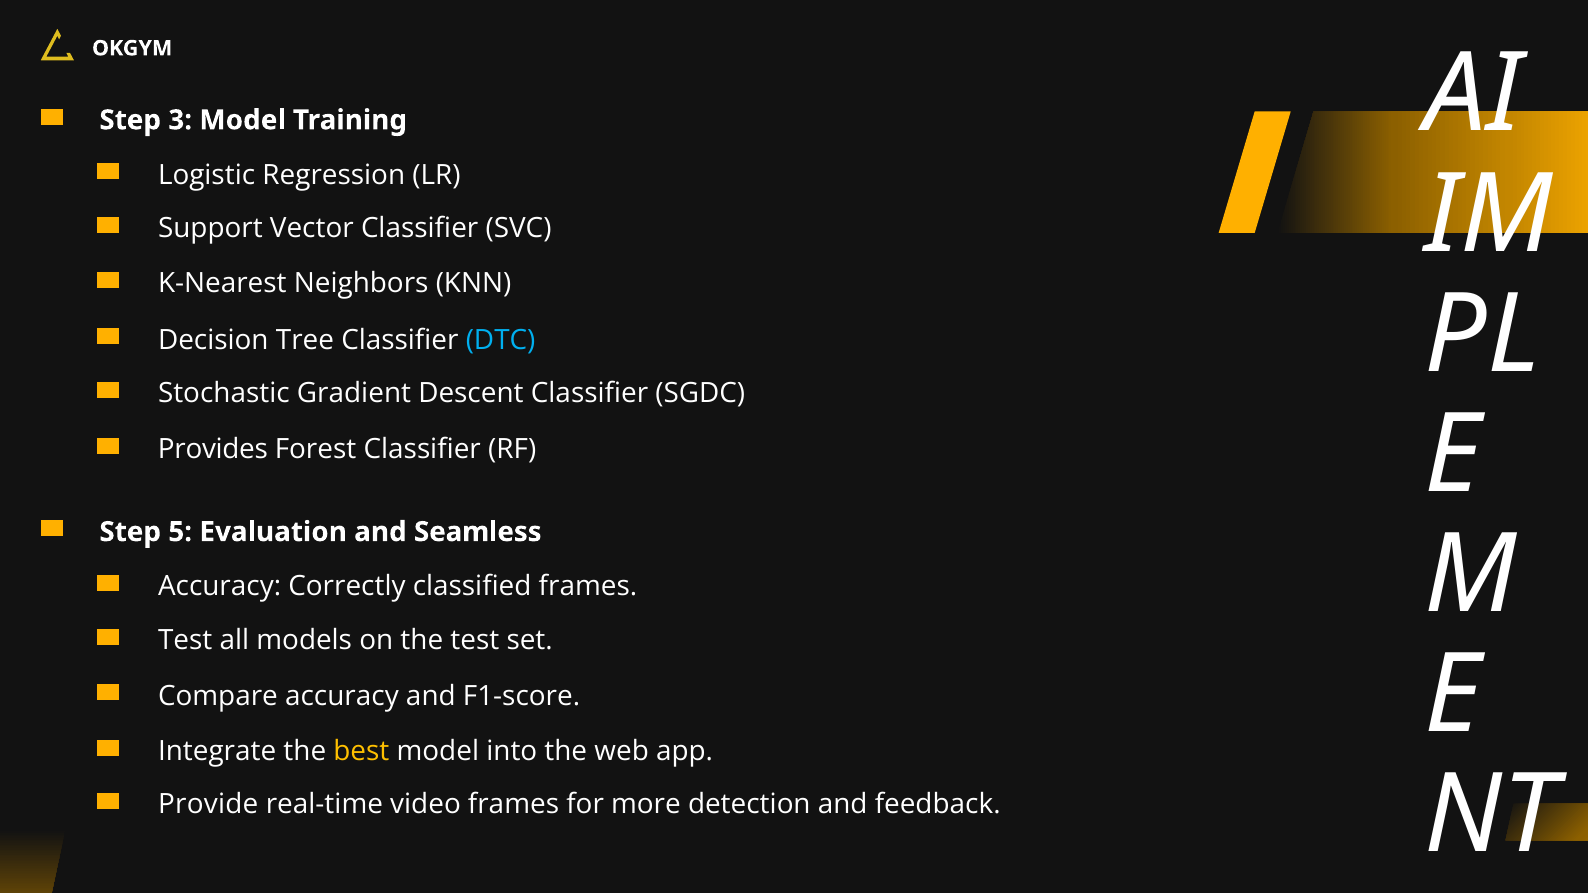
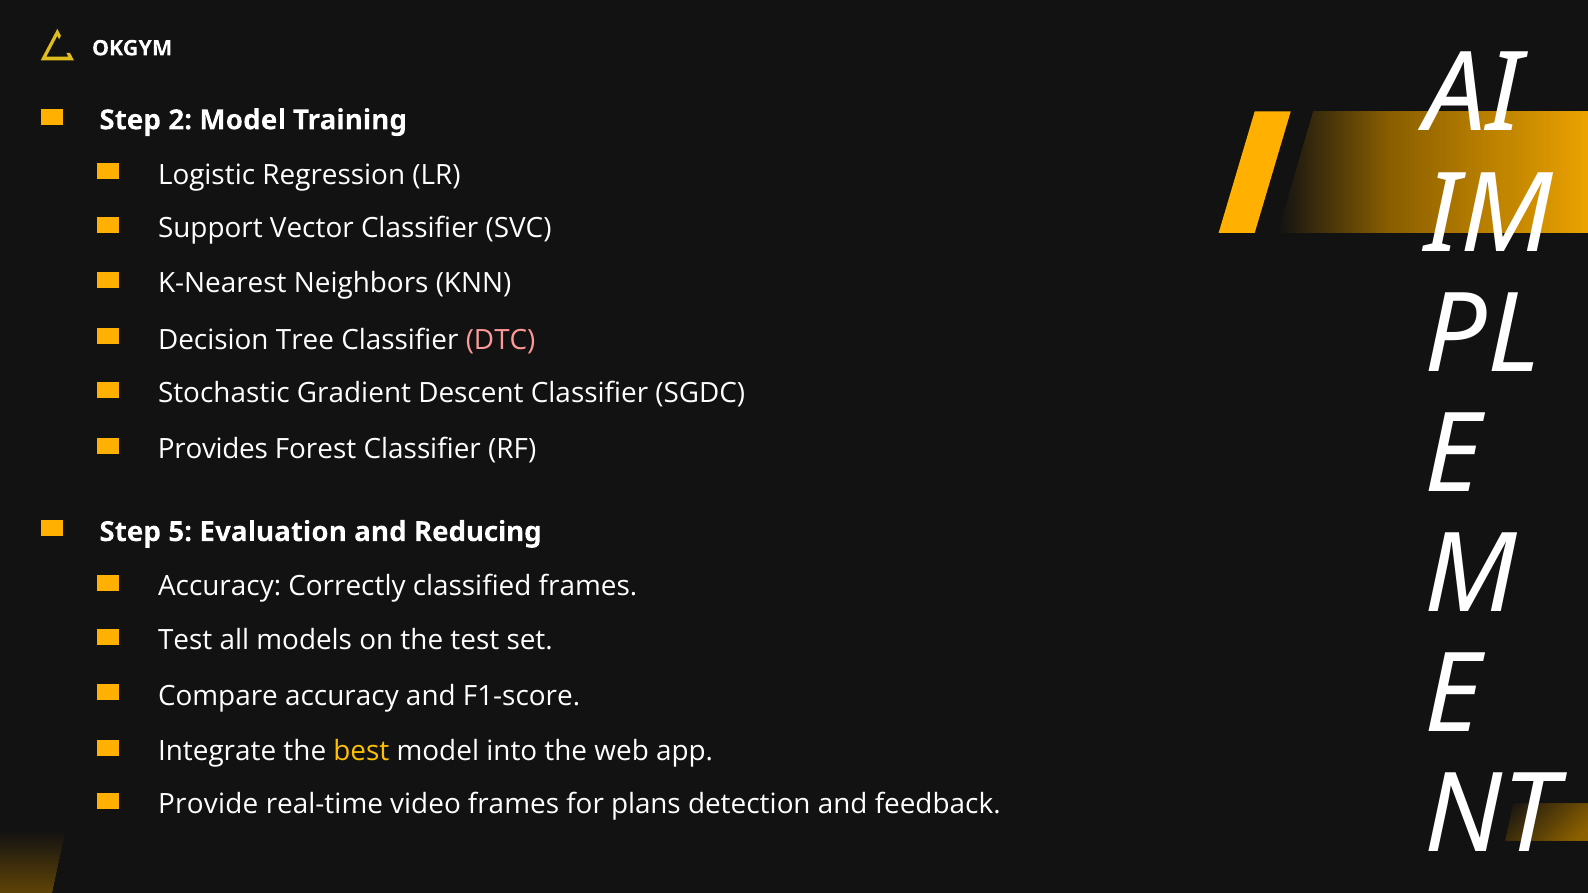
3: 3 -> 2
DTC colour: light blue -> pink
Seamless: Seamless -> Reducing
more: more -> plans
